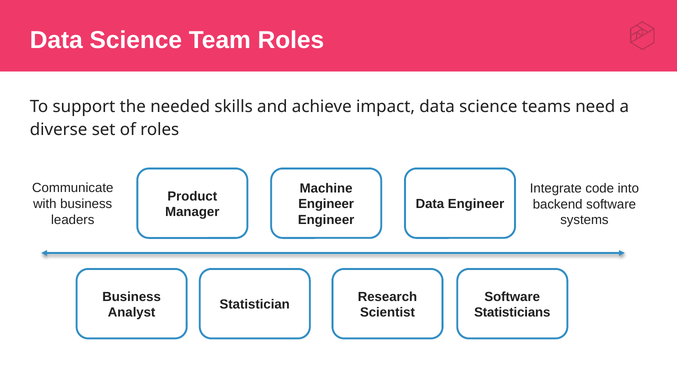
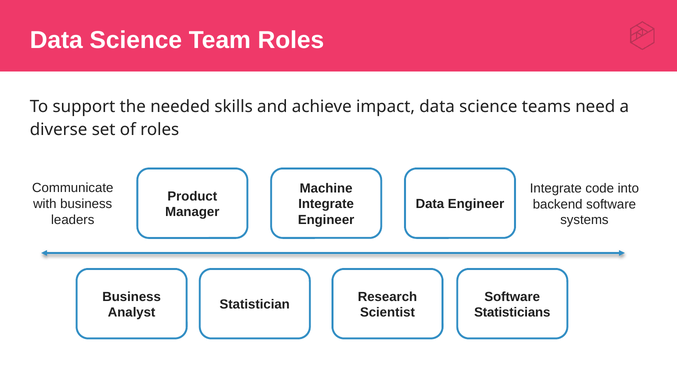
Engineer at (326, 204): Engineer -> Integrate
